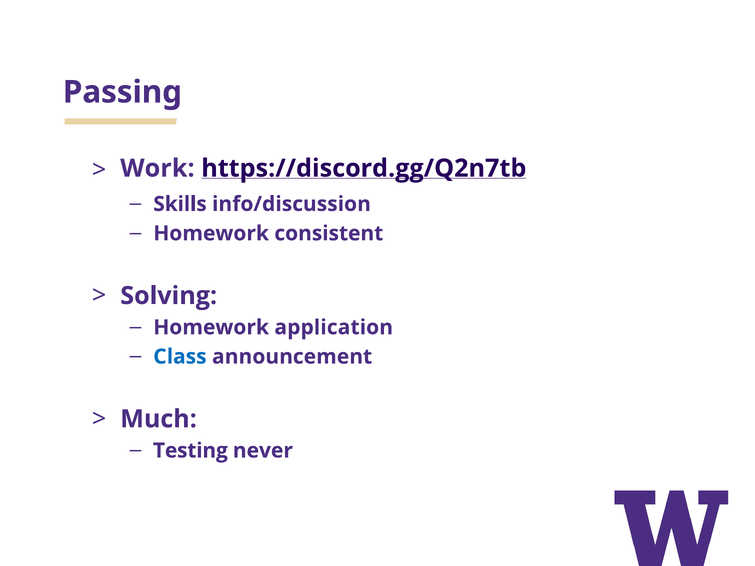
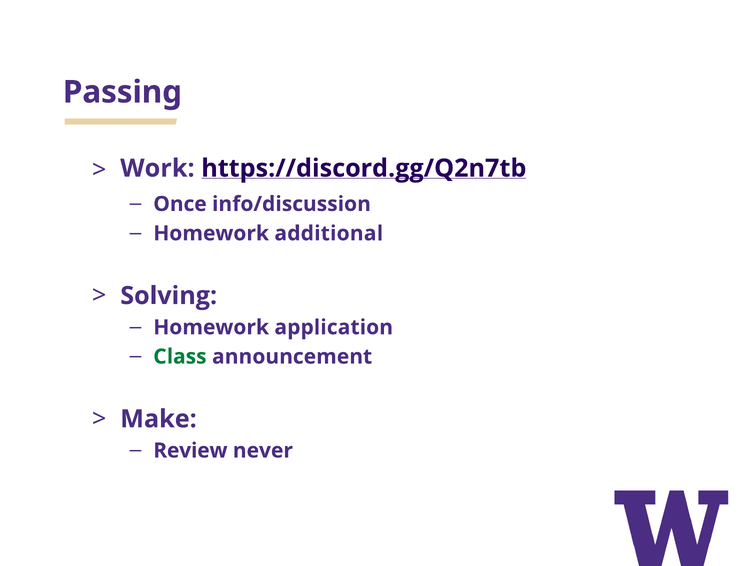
Skills: Skills -> Once
consistent: consistent -> additional
Class colour: blue -> green
Much: Much -> Make
Testing: Testing -> Review
